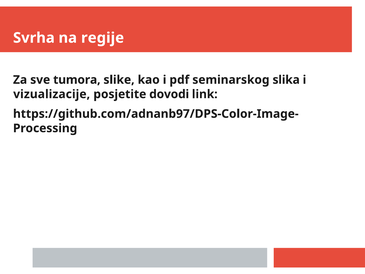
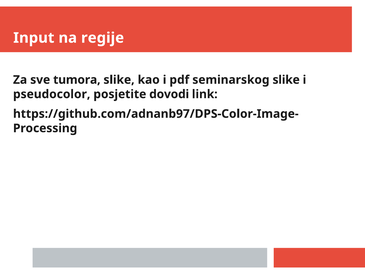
Svrha: Svrha -> Input
seminarskog slika: slika -> slike
vizualizacije: vizualizacije -> pseudocolor
